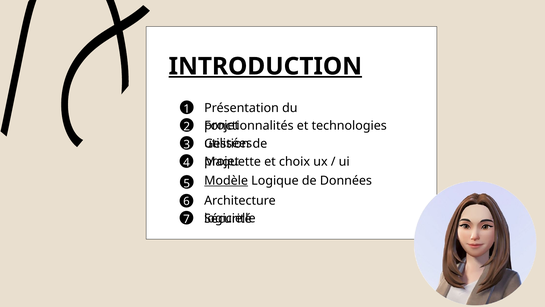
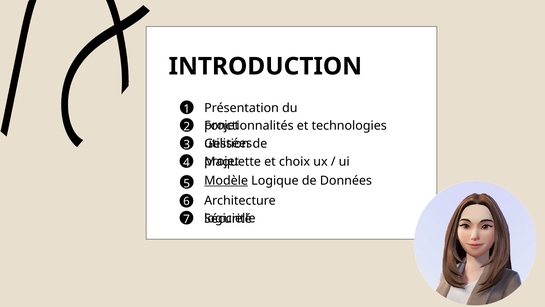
INTRODUCTION underline: present -> none
